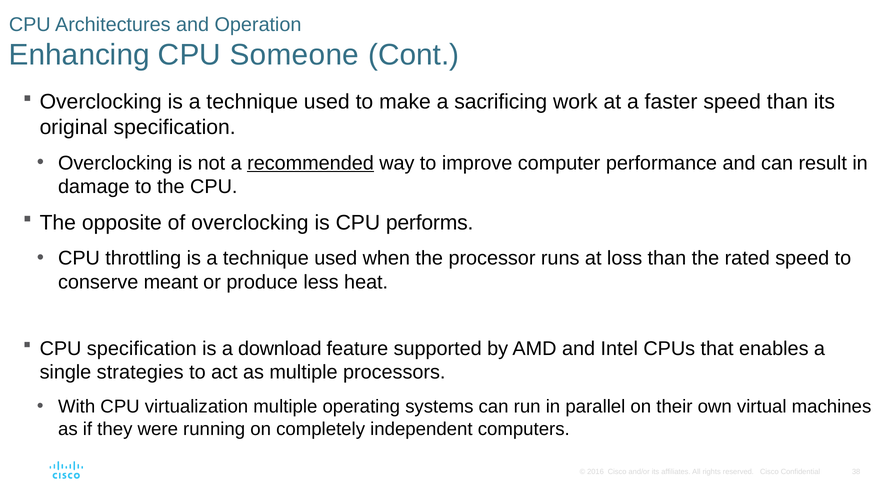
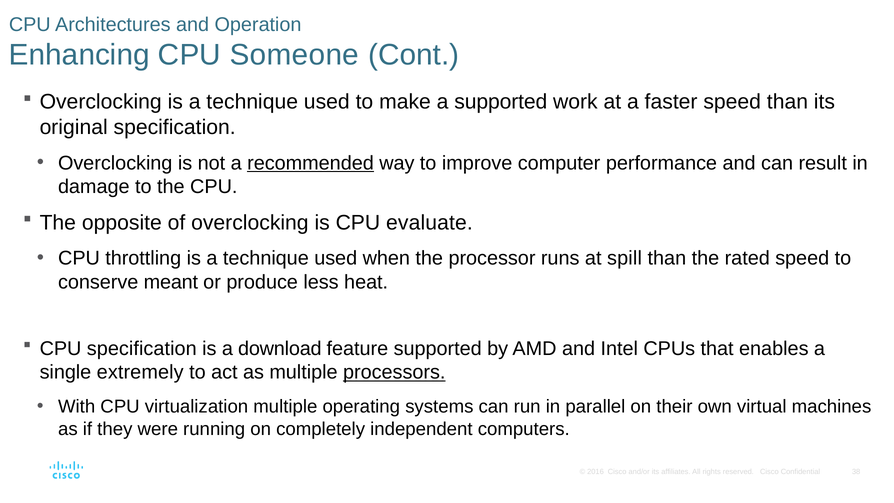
a sacrificing: sacrificing -> supported
performs: performs -> evaluate
loss: loss -> spill
strategies: strategies -> extremely
processors underline: none -> present
